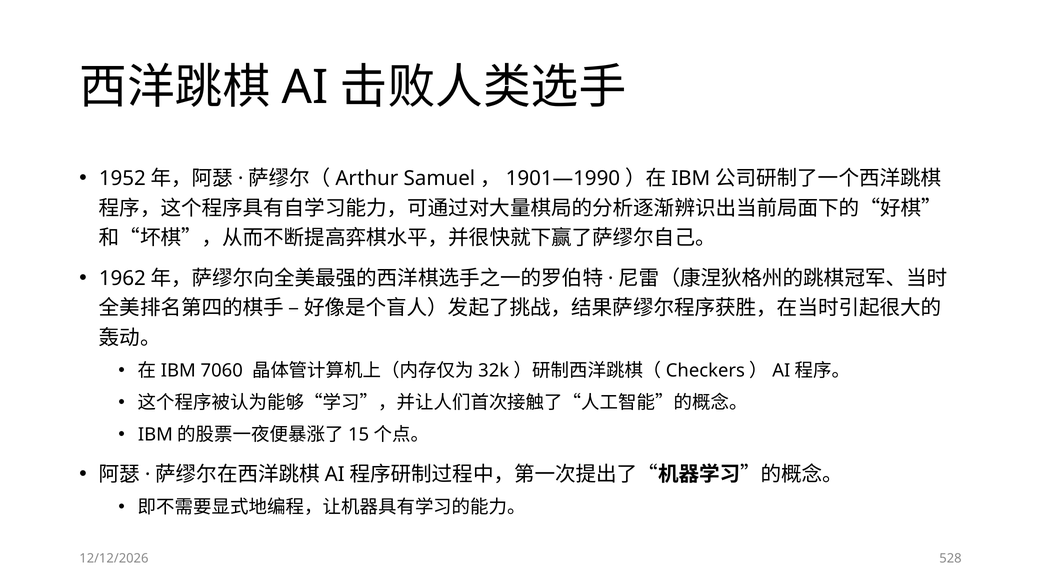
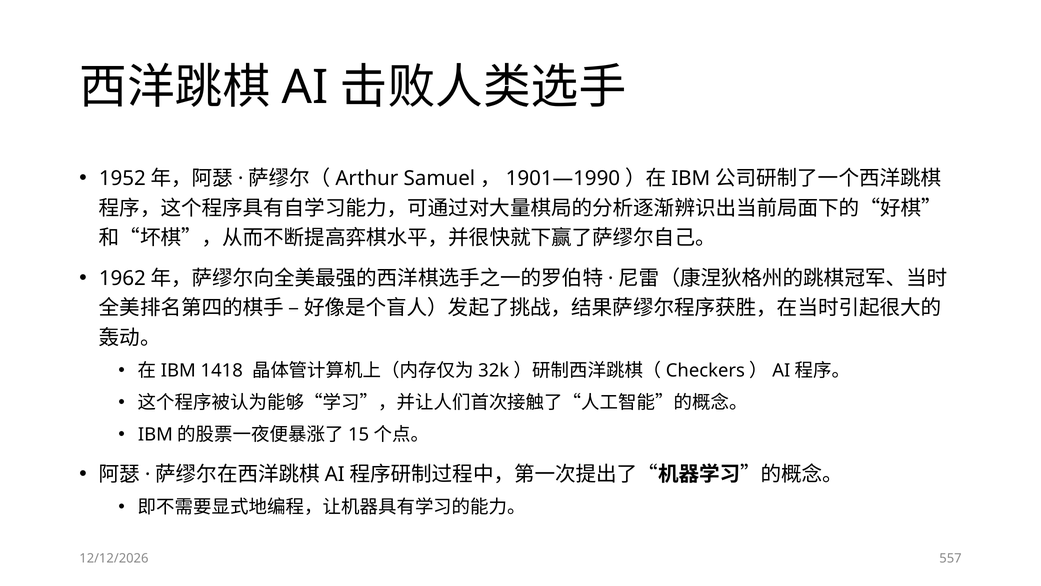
7060: 7060 -> 1418
528: 528 -> 557
